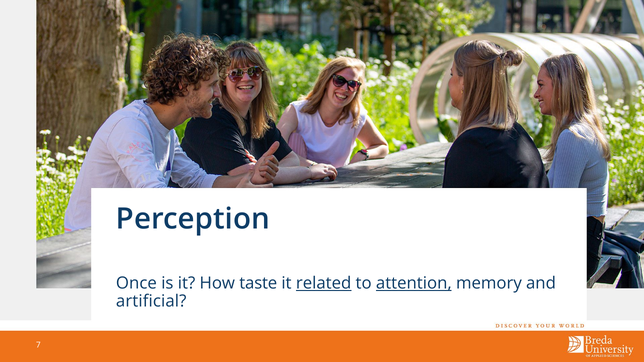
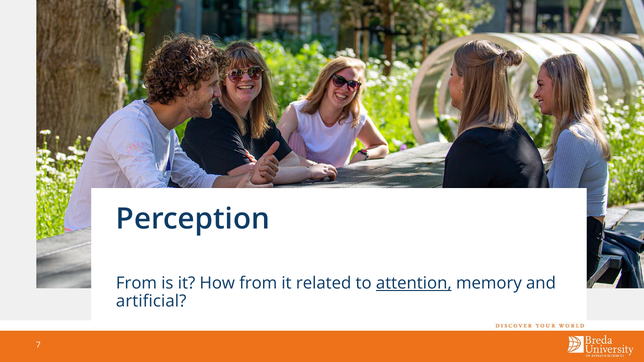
Once at (136, 283): Once -> From
How taste: taste -> from
related underline: present -> none
